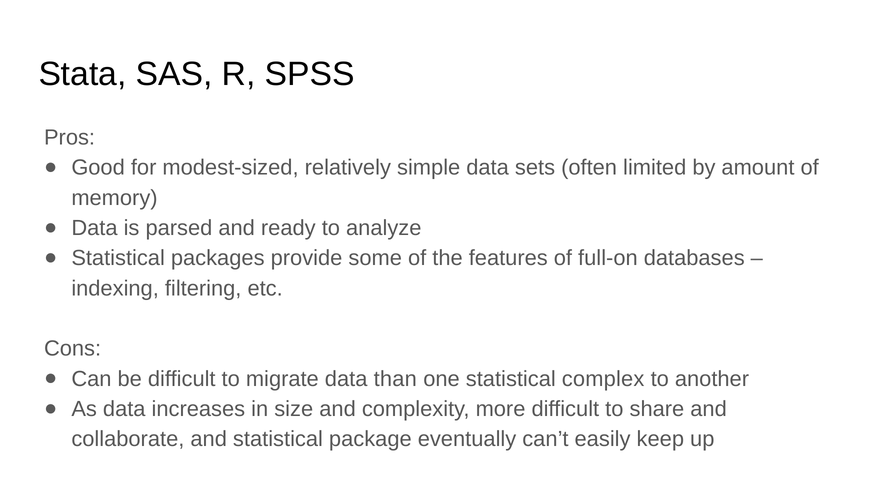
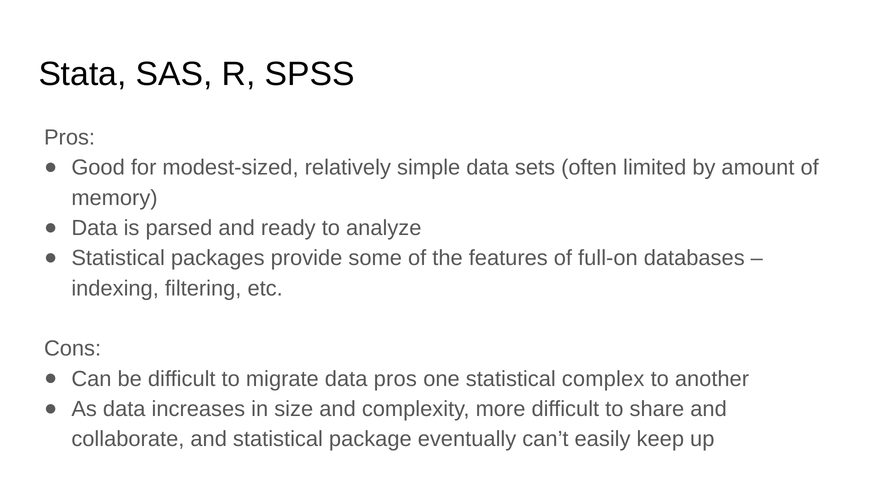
data than: than -> pros
